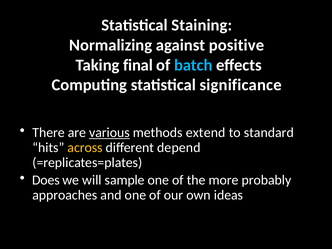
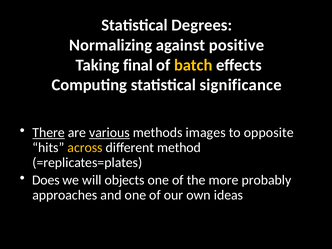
Staining: Staining -> Degrees
batch colour: light blue -> yellow
There underline: none -> present
extend: extend -> images
standard: standard -> opposite
depend: depend -> method
sample: sample -> objects
